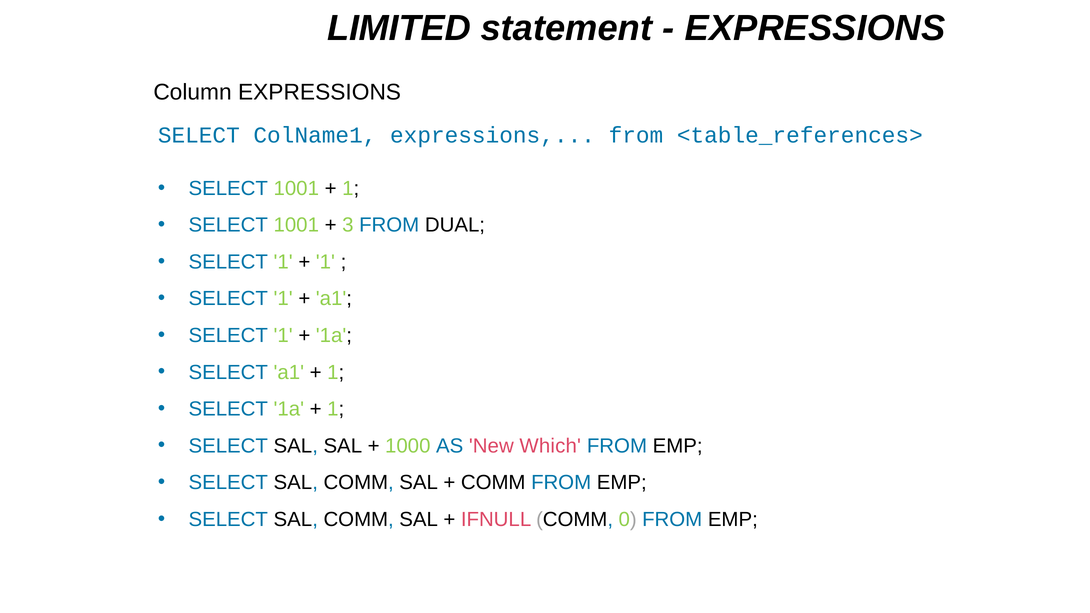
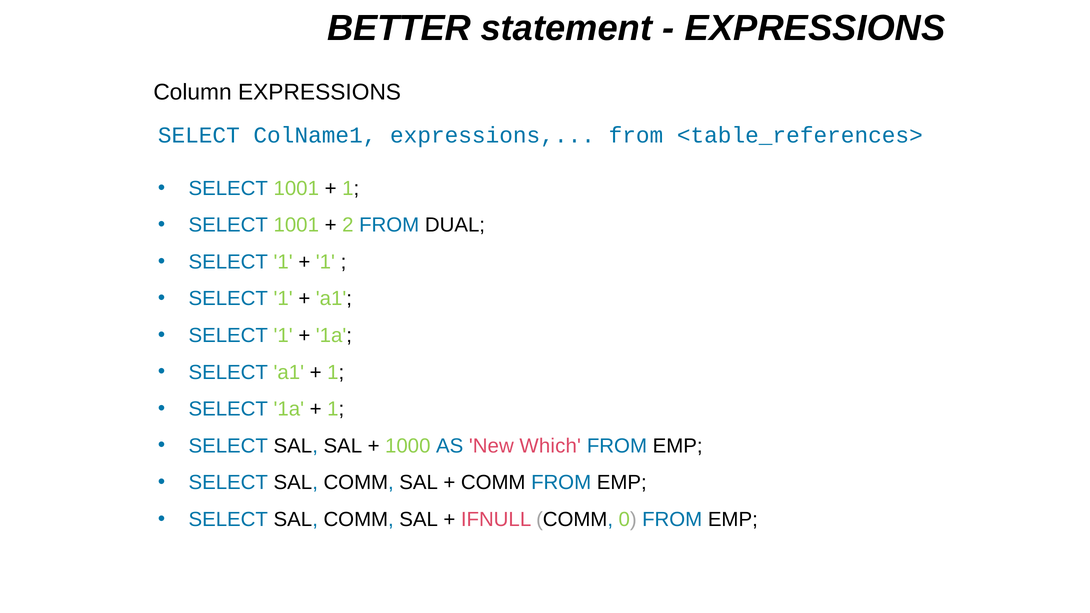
LIMITED: LIMITED -> BETTER
3: 3 -> 2
